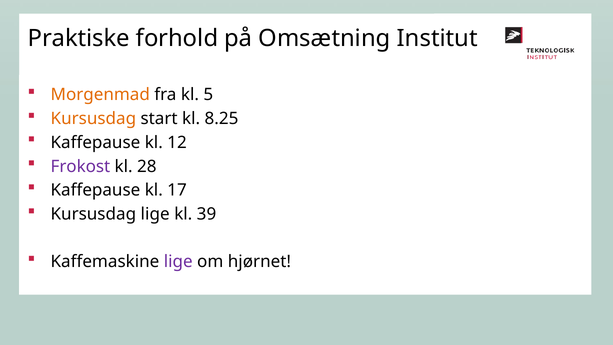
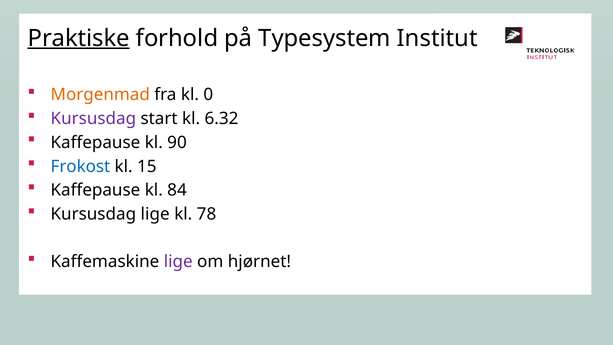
Praktiske underline: none -> present
Omsætning: Omsætning -> Typesystem
5: 5 -> 0
Kursusdag at (93, 119) colour: orange -> purple
8.25: 8.25 -> 6.32
12: 12 -> 90
Frokost colour: purple -> blue
28: 28 -> 15
17: 17 -> 84
39: 39 -> 78
